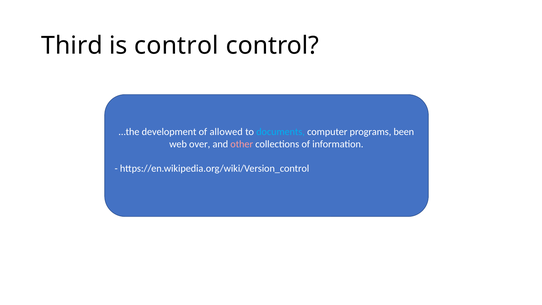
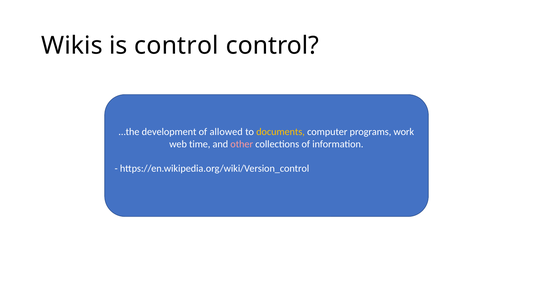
Third: Third -> Wikis
documents colour: light blue -> yellow
been: been -> work
over: over -> time
